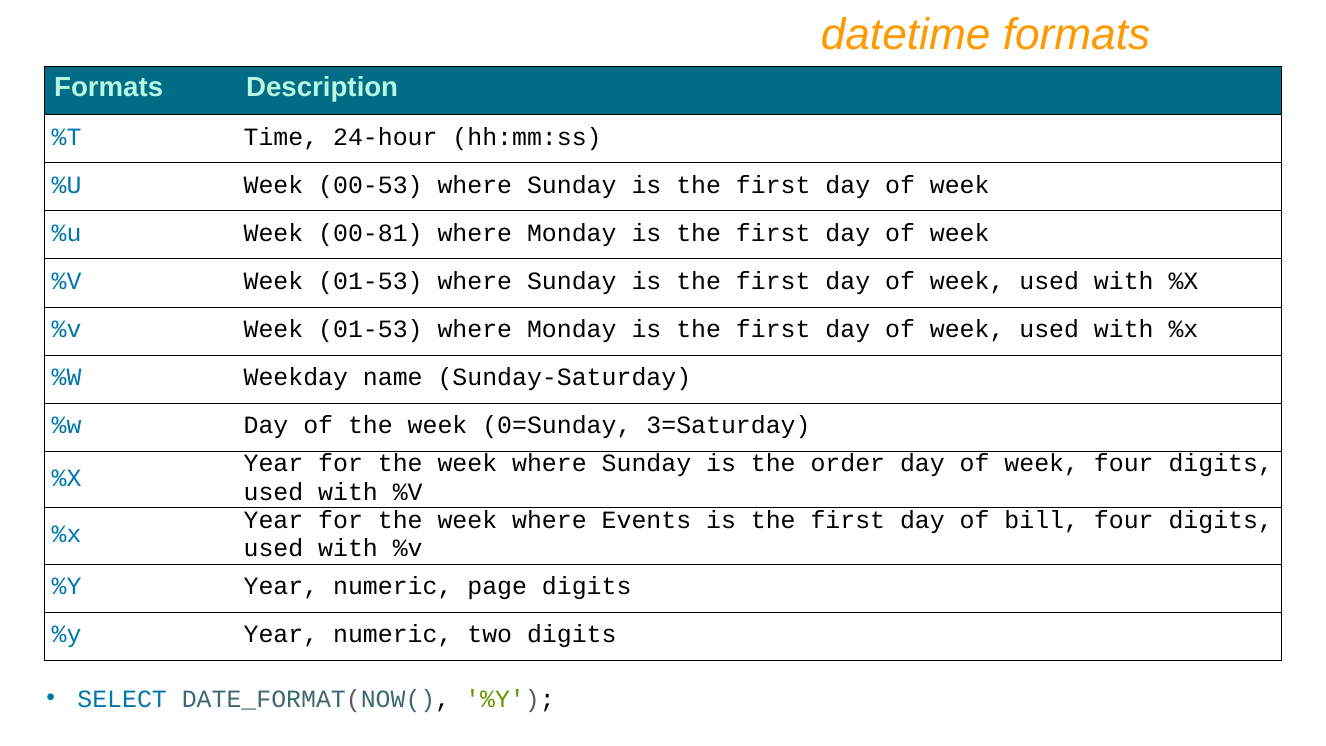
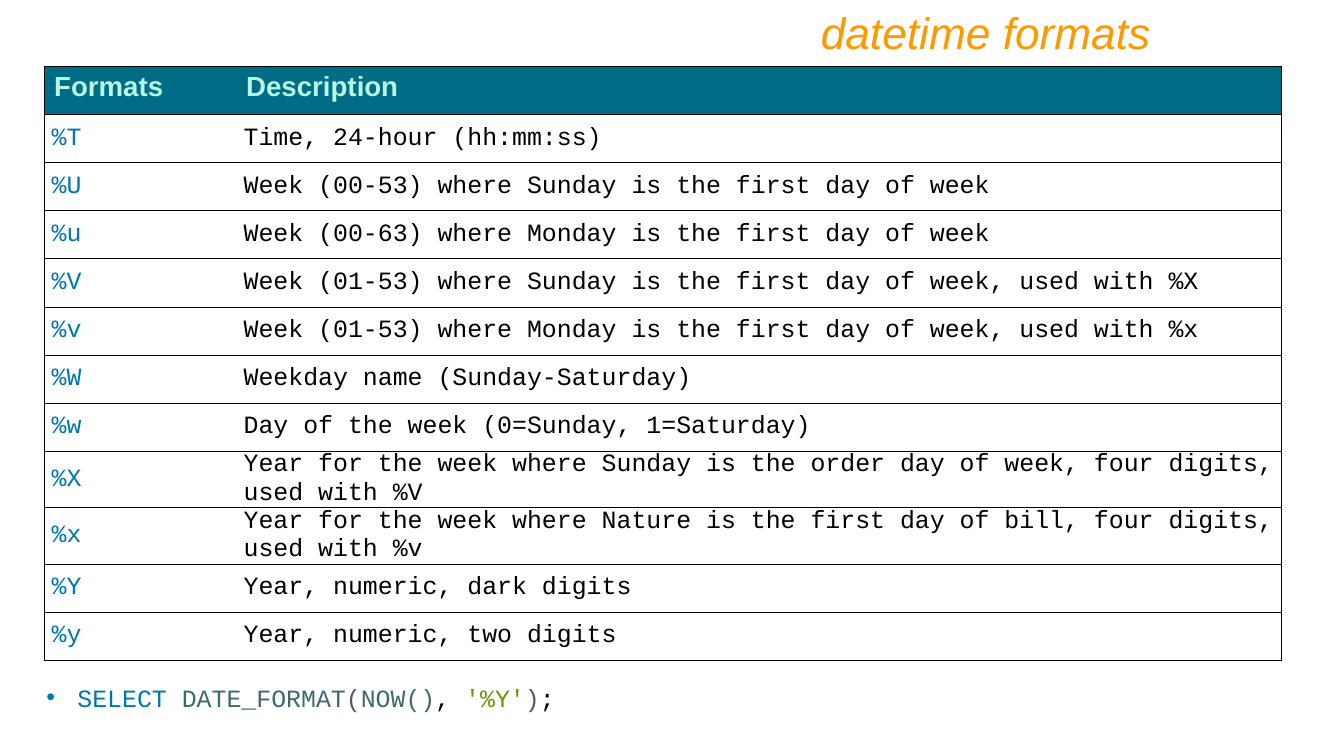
00-81: 00-81 -> 00-63
3=Saturday: 3=Saturday -> 1=Saturday
Events: Events -> Nature
page: page -> dark
